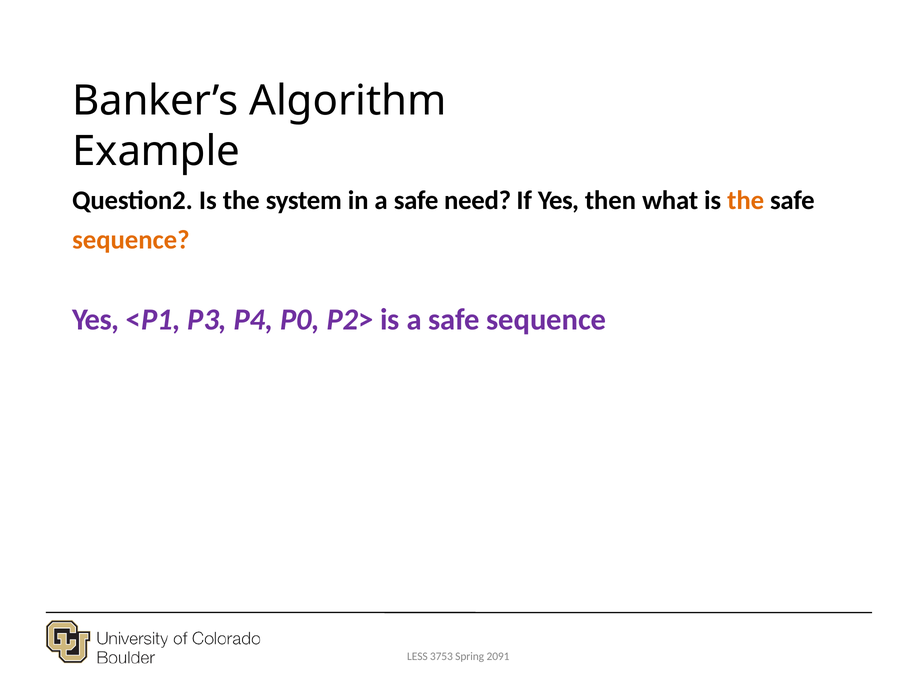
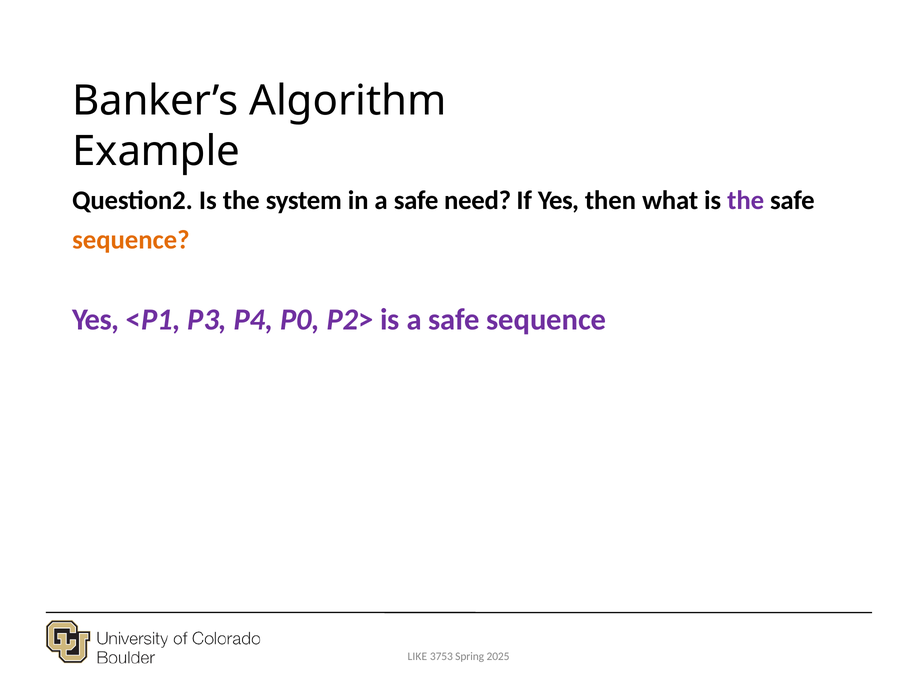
the at (746, 200) colour: orange -> purple
LESS: LESS -> LIKE
2091: 2091 -> 2025
